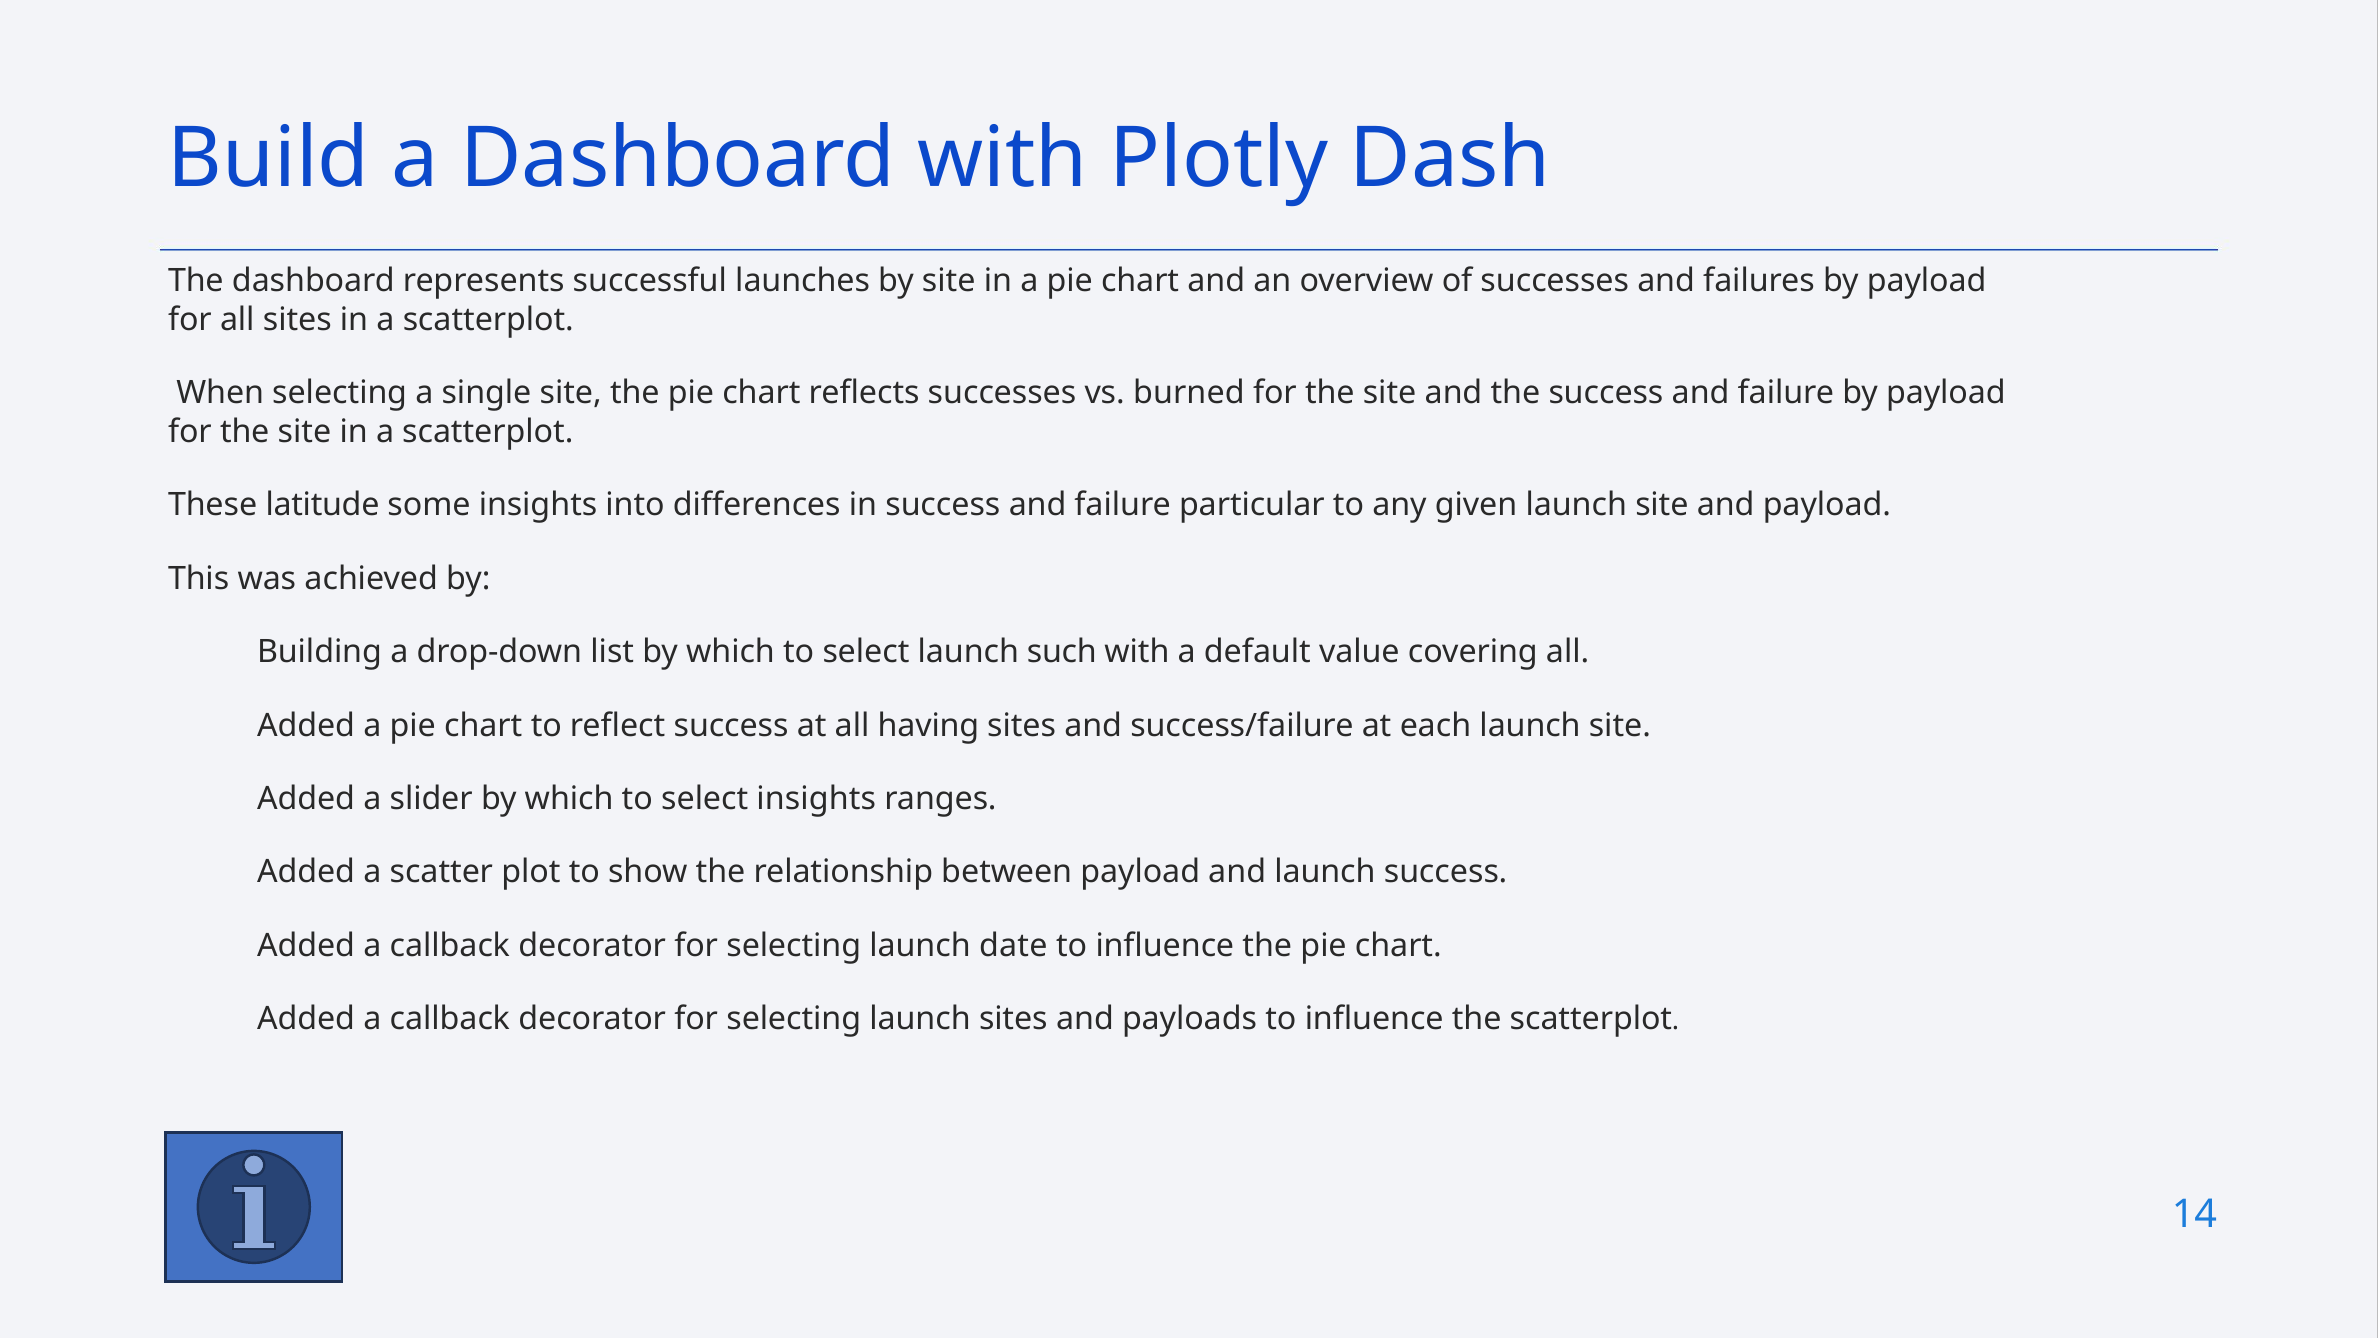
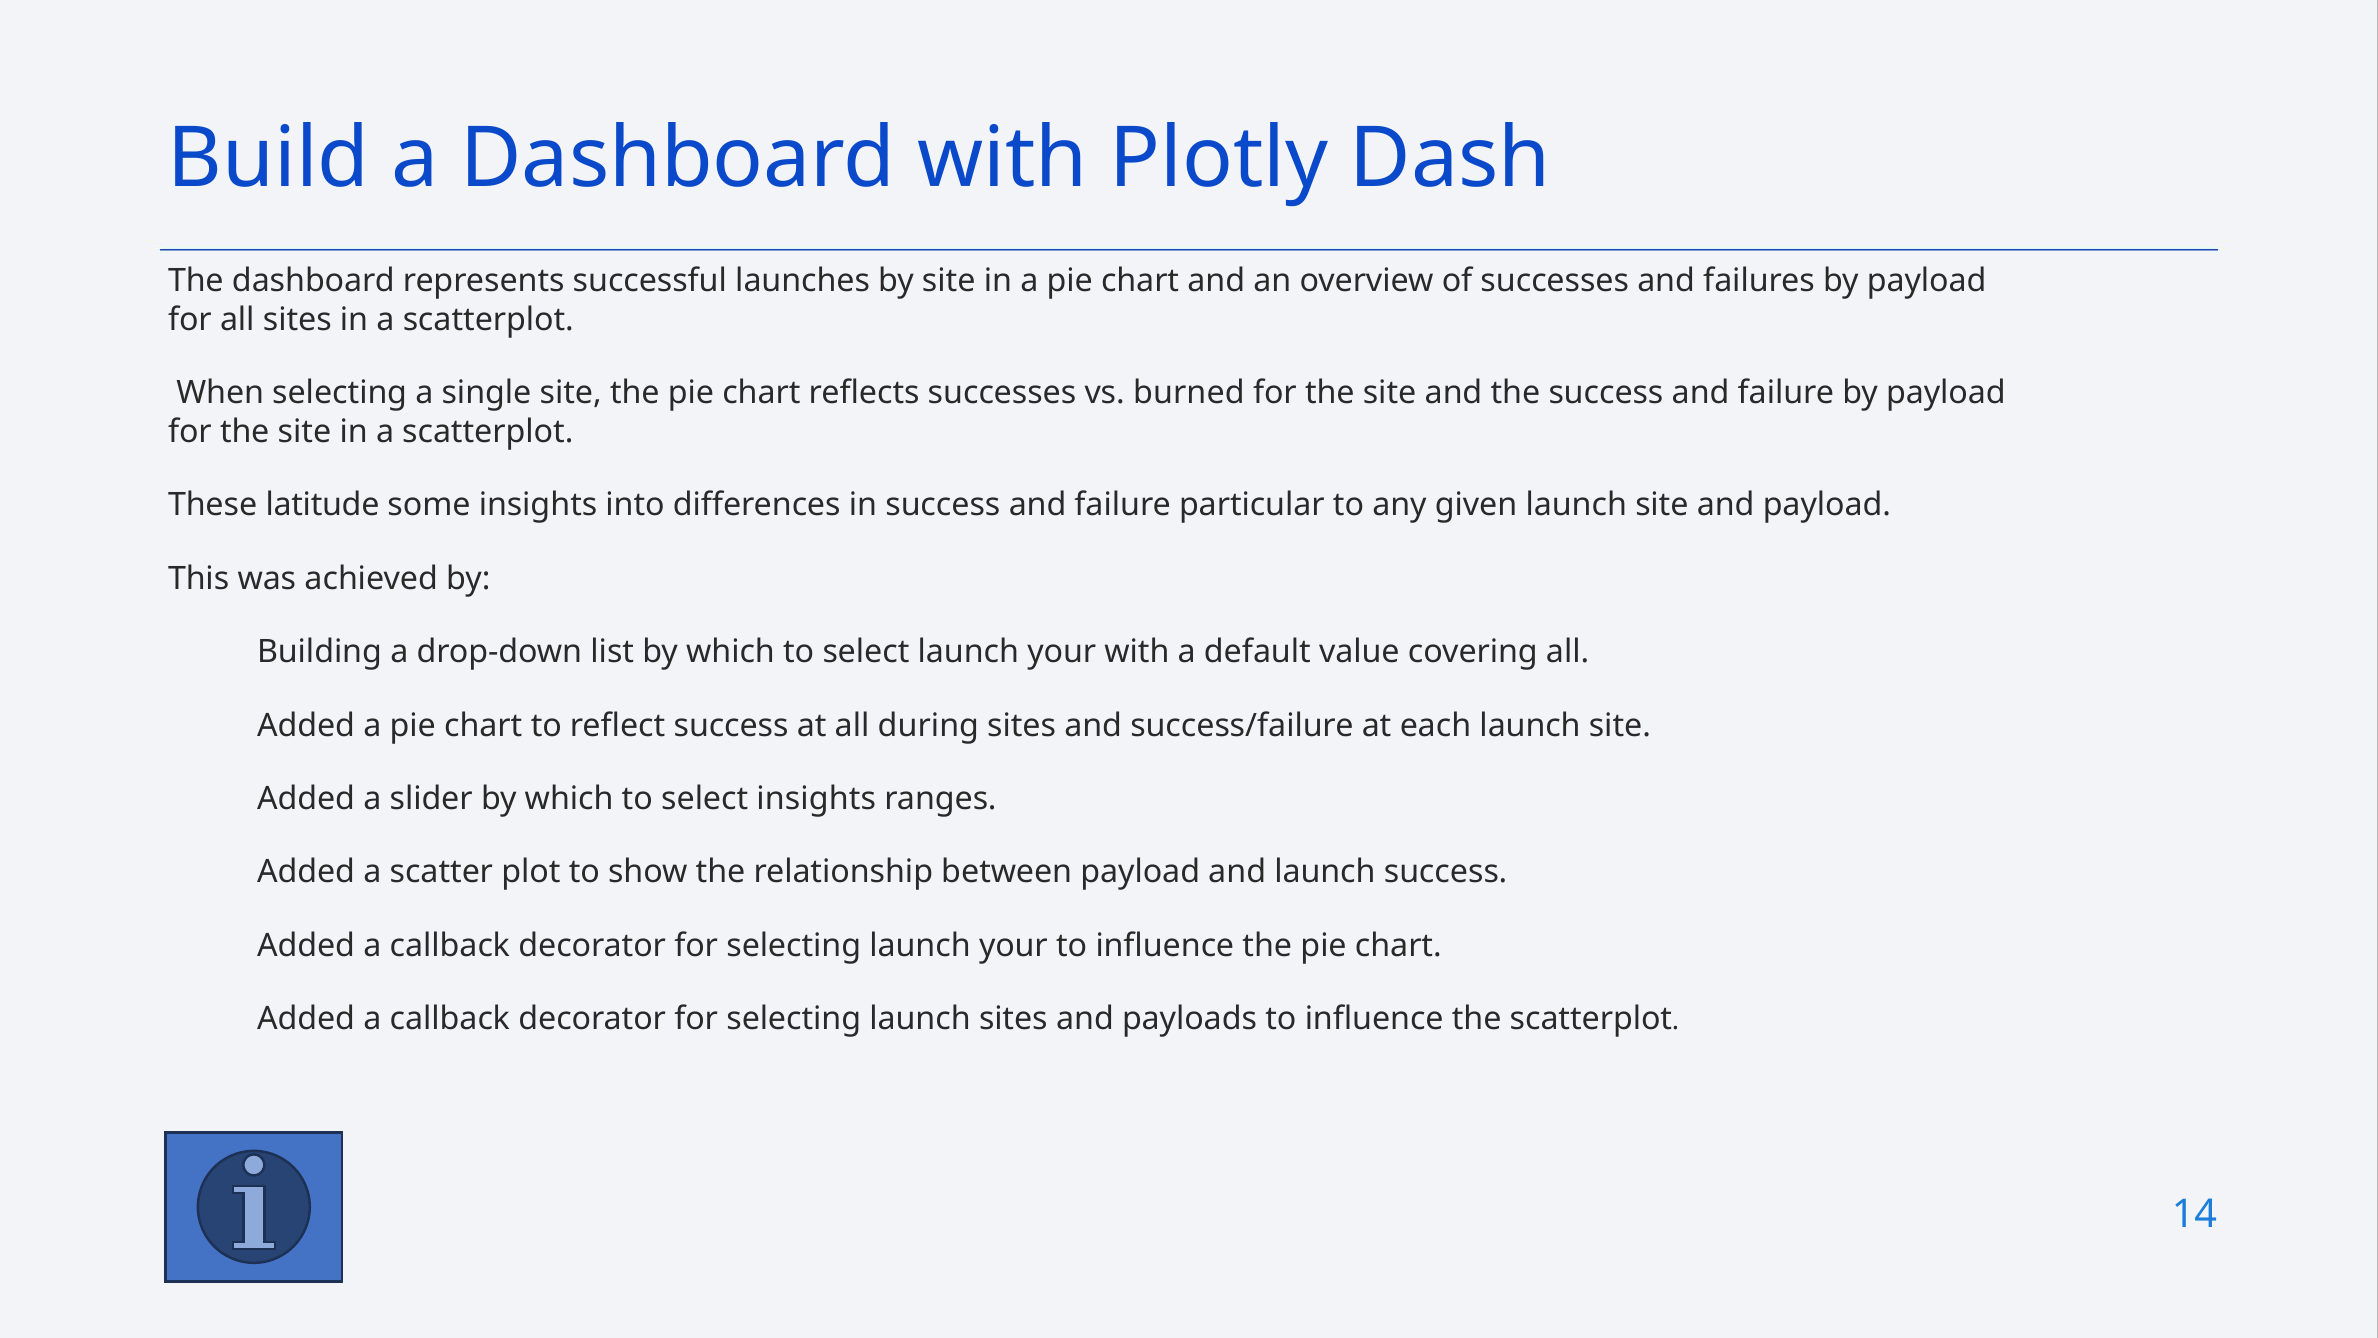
select launch such: such -> your
having: having -> during
selecting launch date: date -> your
